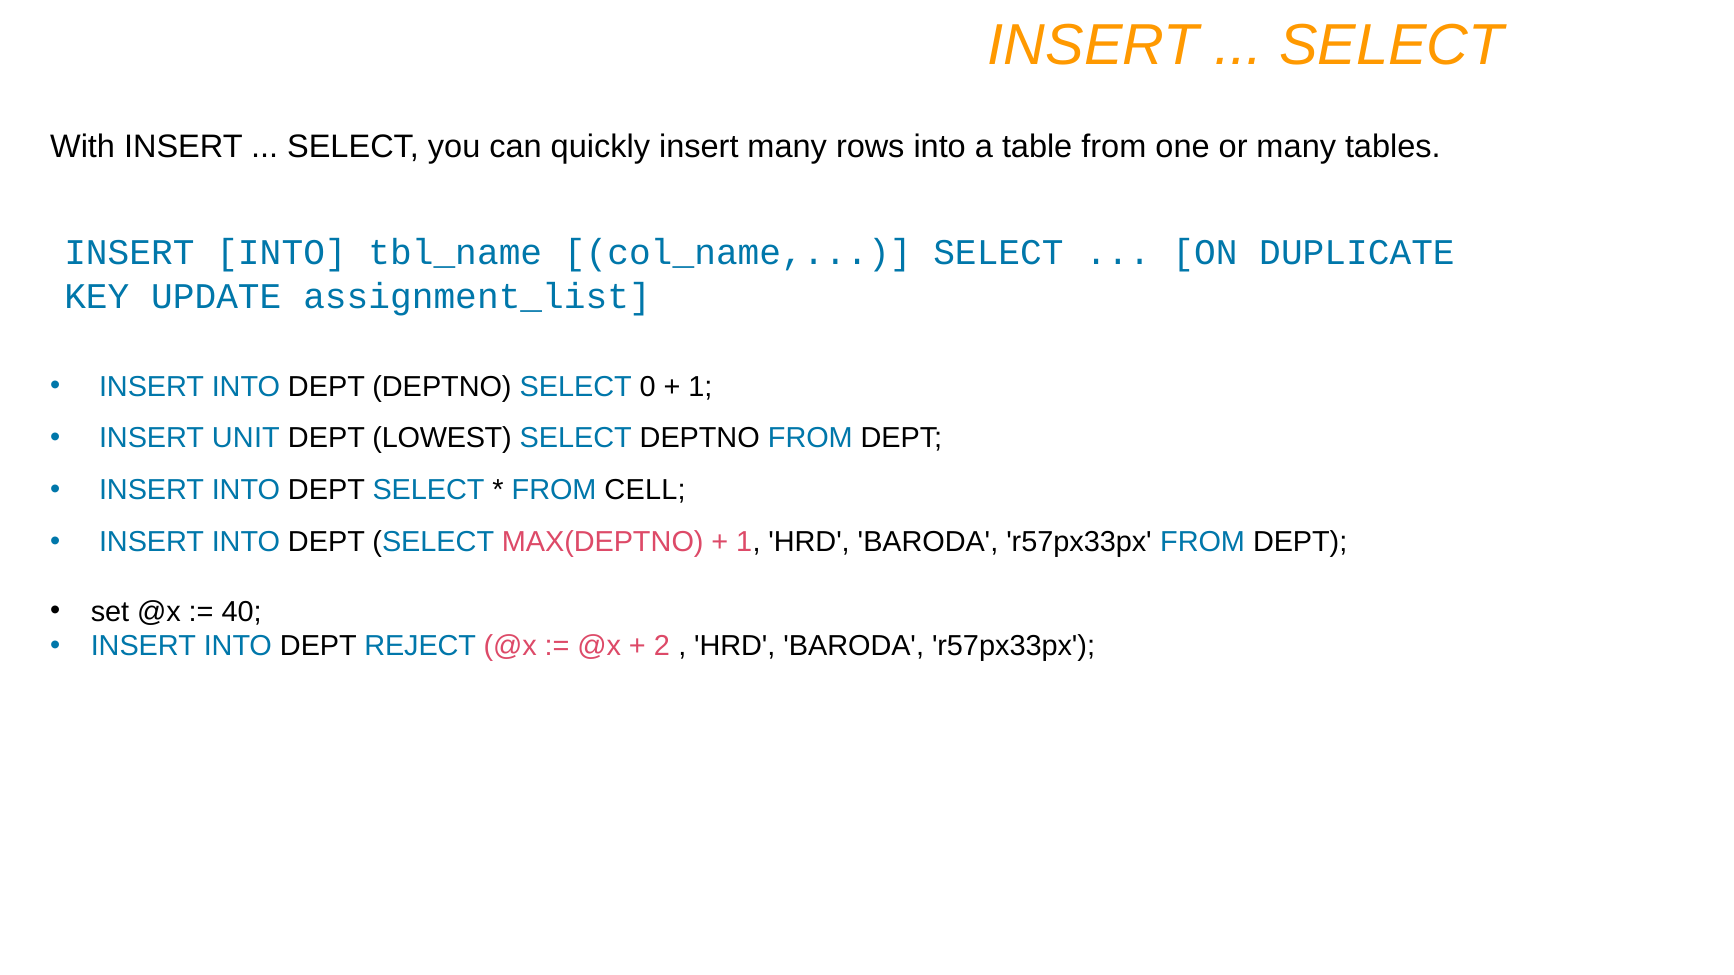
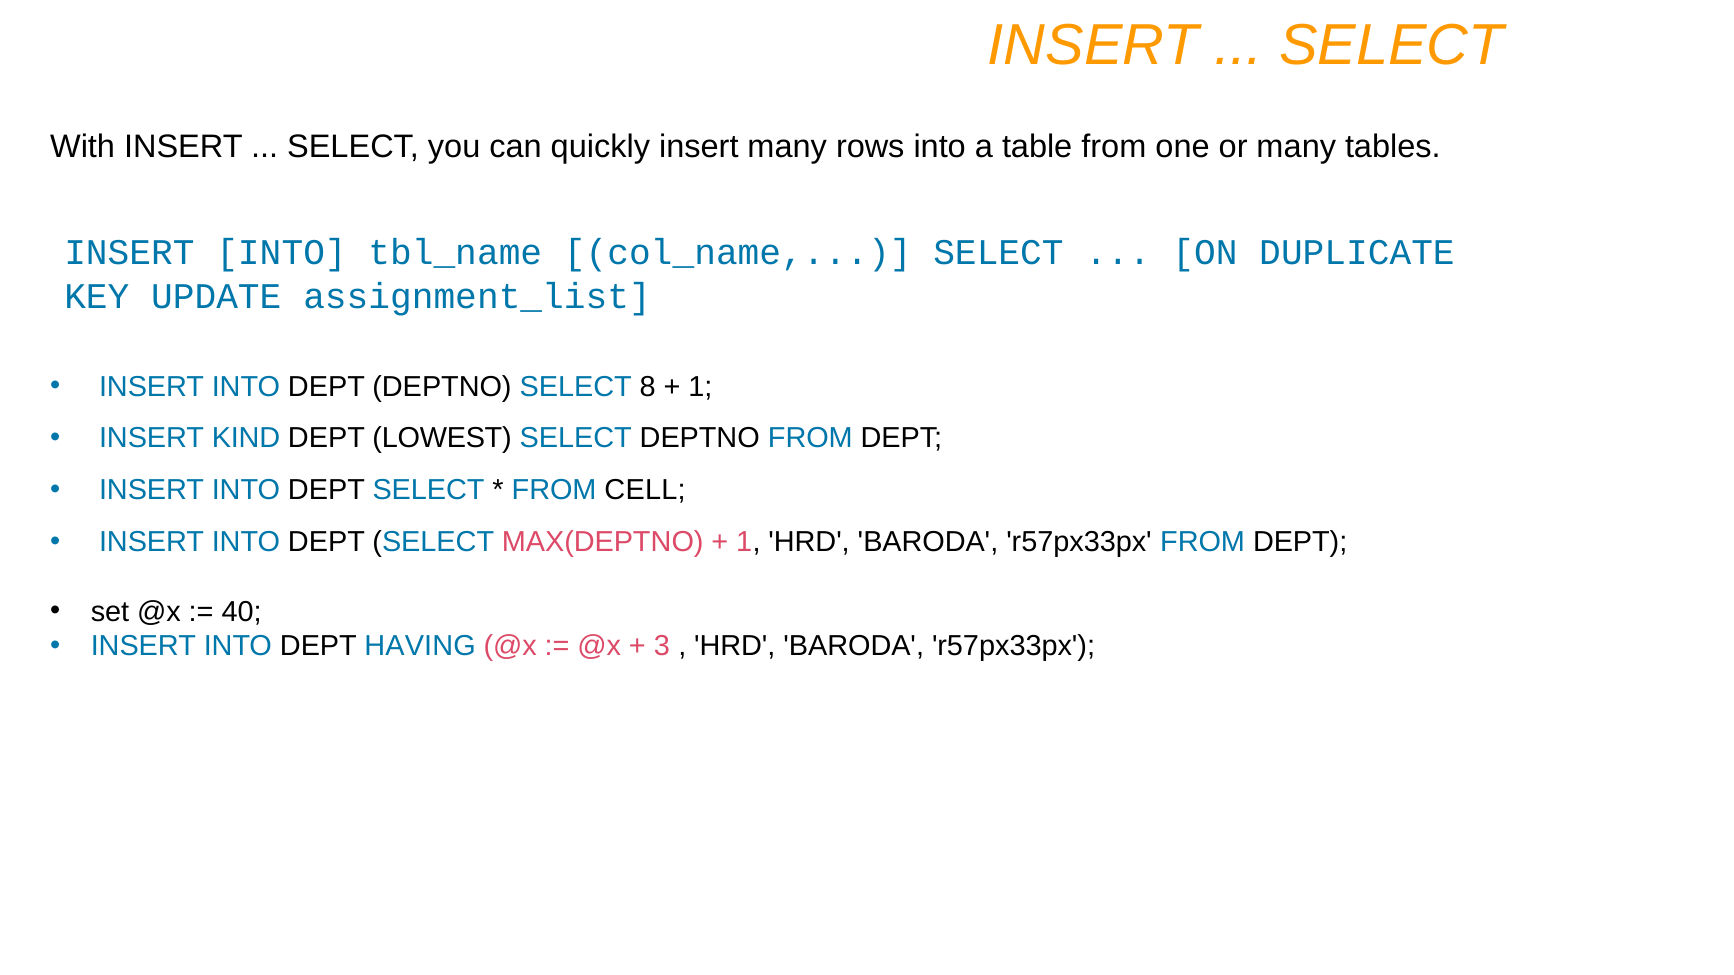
0: 0 -> 8
UNIT: UNIT -> KIND
REJECT: REJECT -> HAVING
2: 2 -> 3
